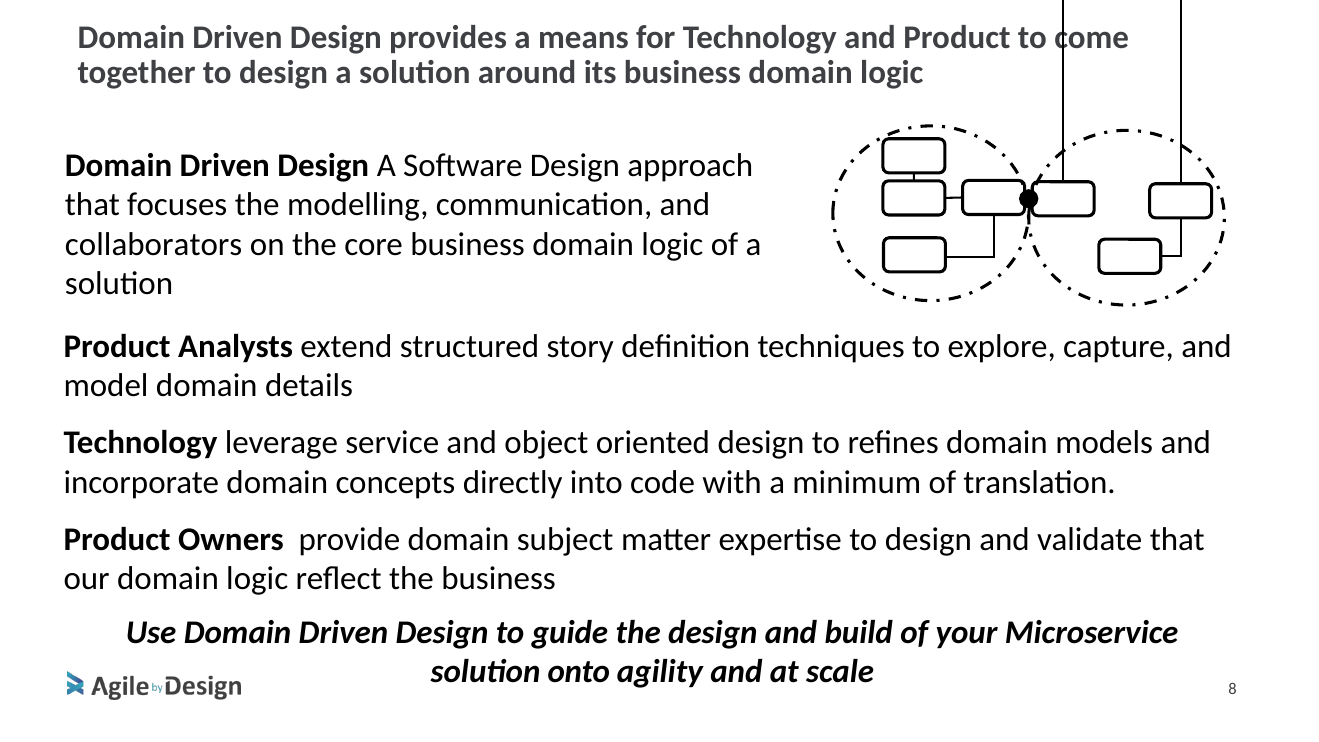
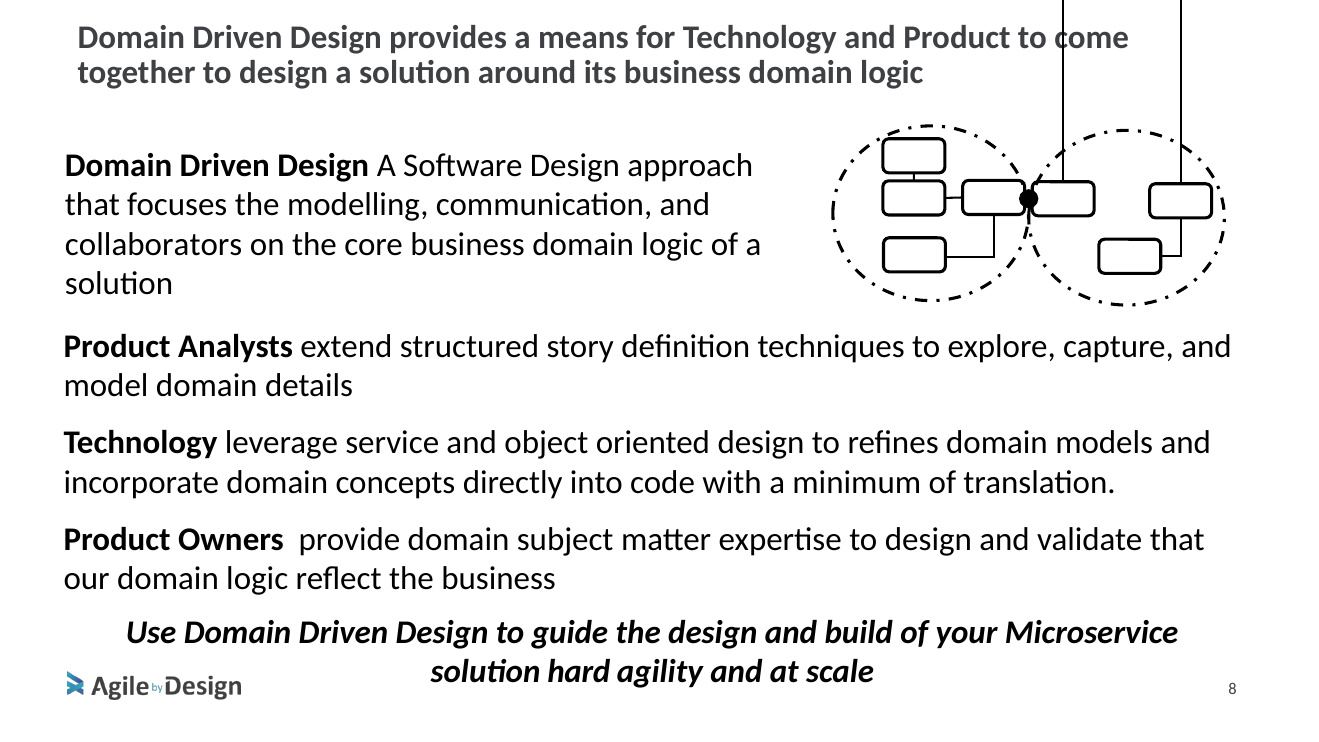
onto: onto -> hard
